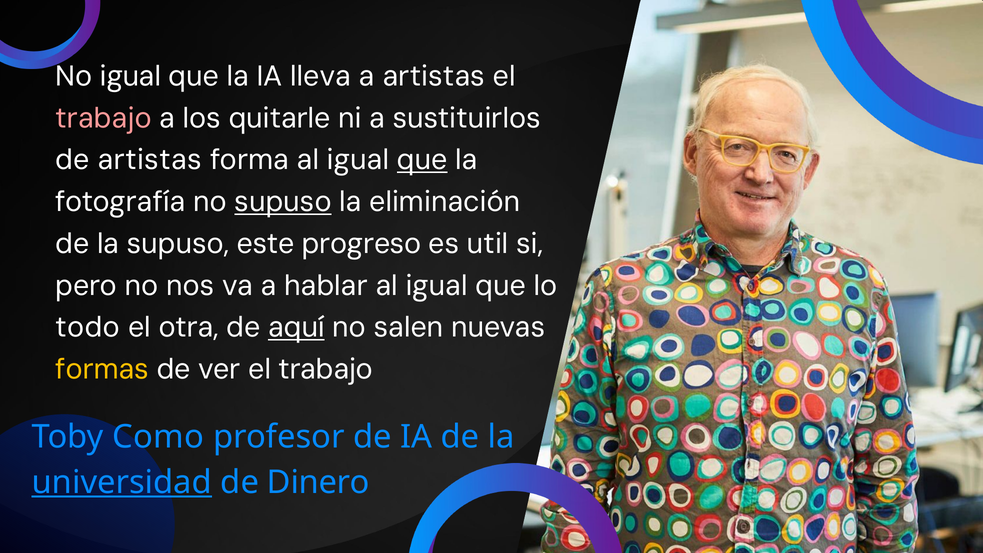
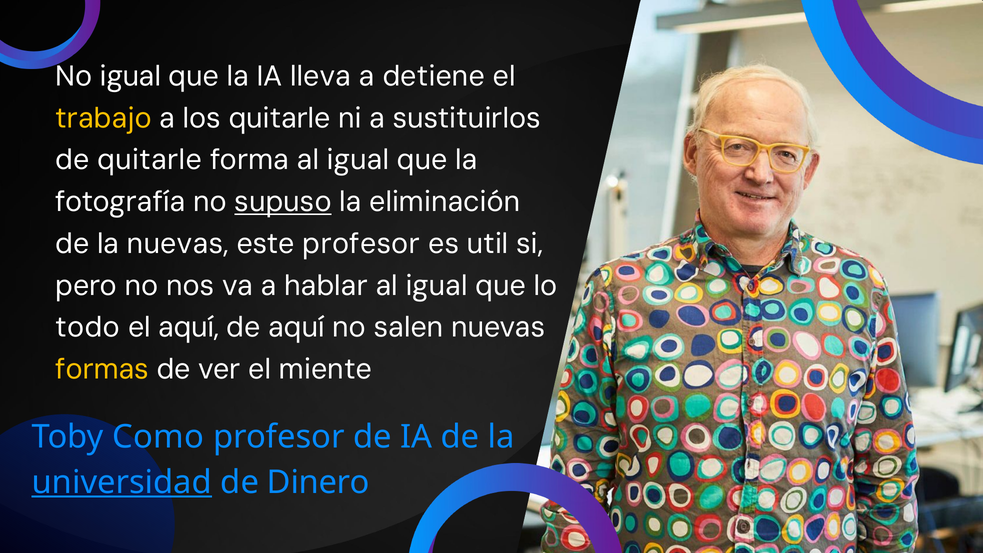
a artistas: artistas -> detiene
trabajo at (103, 118) colour: pink -> yellow
de artistas: artistas -> quitarle
que at (422, 160) underline: present -> none
la supuso: supuso -> nuevas
este progreso: progreso -> profesor
el otra: otra -> aquí
aquí at (296, 327) underline: present -> none
ver el trabajo: trabajo -> miente
